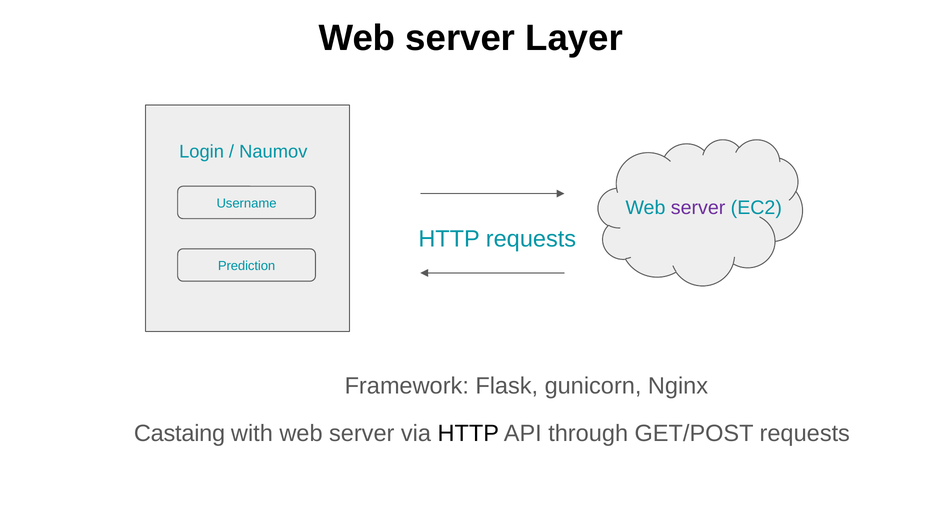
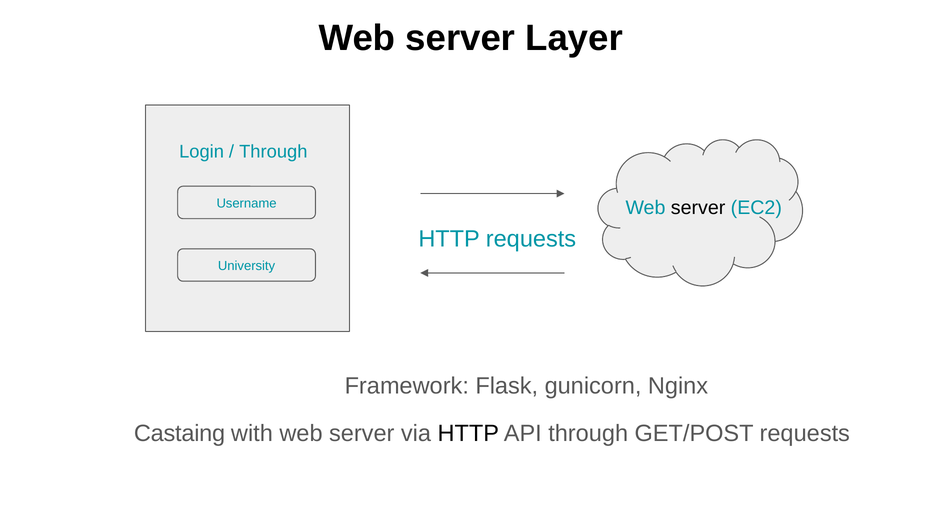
Naumov at (273, 152): Naumov -> Through
server at (698, 208) colour: purple -> black
Prediction: Prediction -> University
